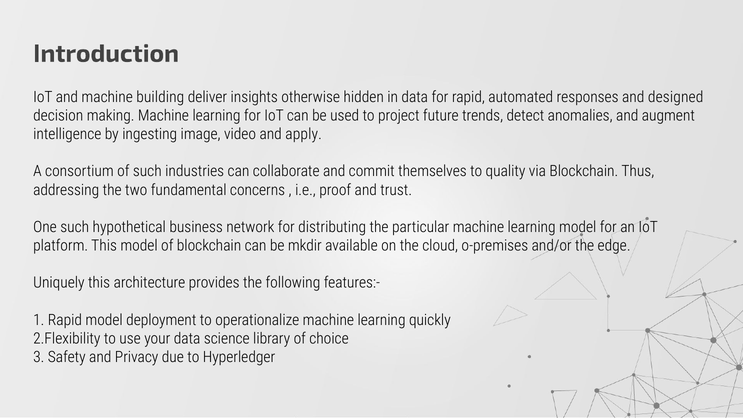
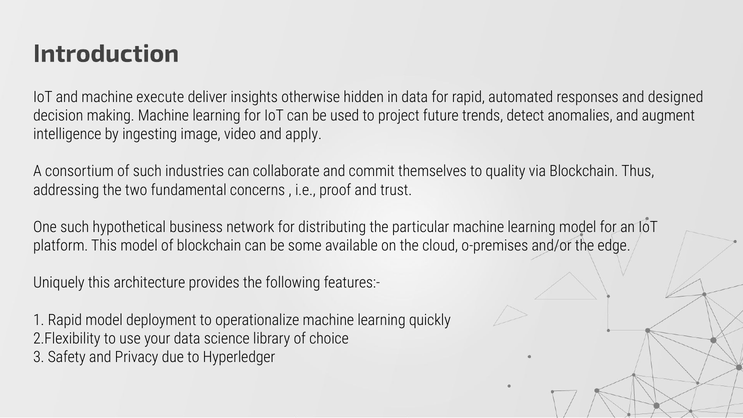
building: building -> execute
mkdir: mkdir -> some
